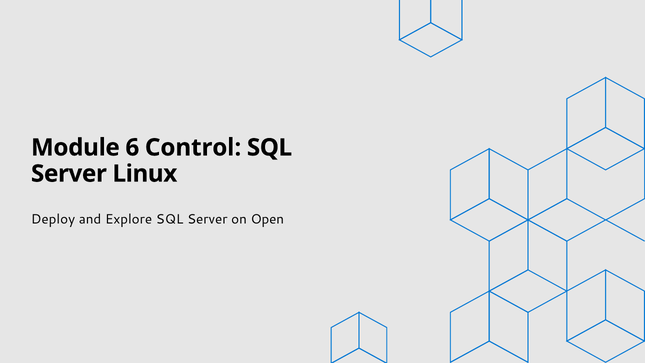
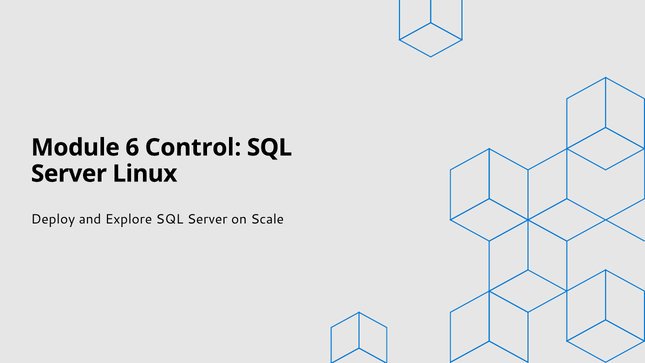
Open: Open -> Scale
